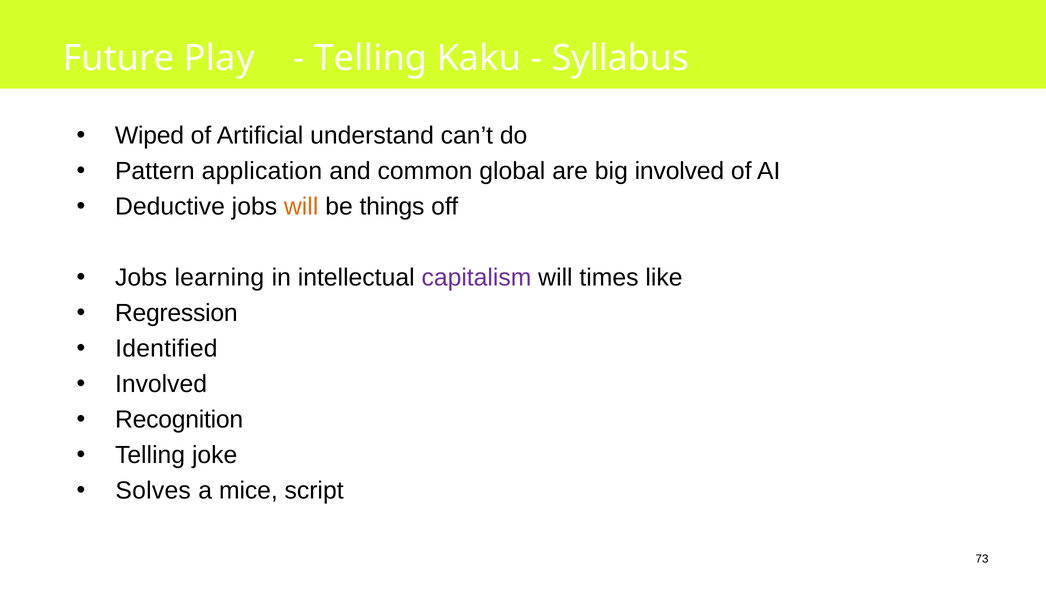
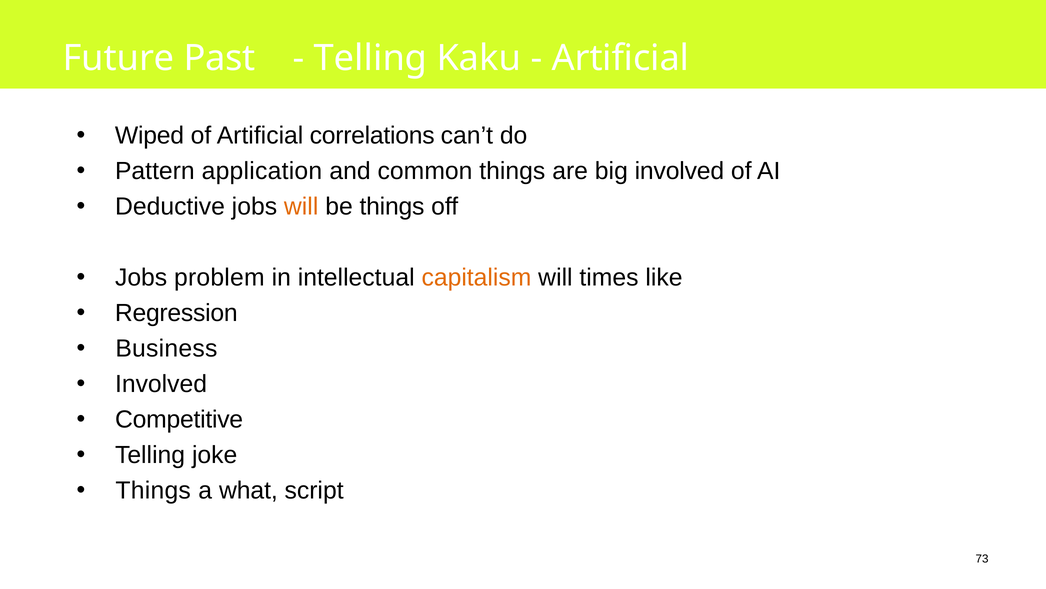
Play: Play -> Past
Syllabus at (620, 58): Syllabus -> Artificial
understand: understand -> correlations
common global: global -> things
learning: learning -> problem
capitalism colour: purple -> orange
Identified: Identified -> Business
Recognition: Recognition -> Competitive
Solves at (153, 490): Solves -> Things
mice: mice -> what
